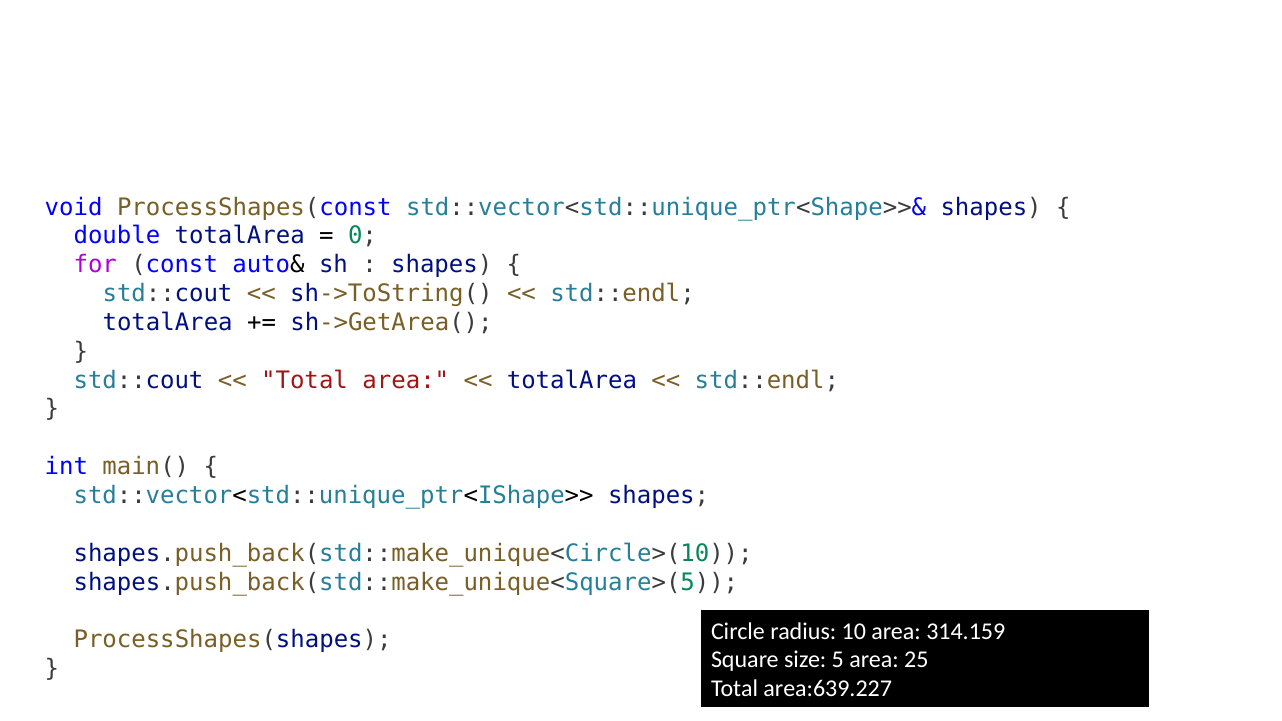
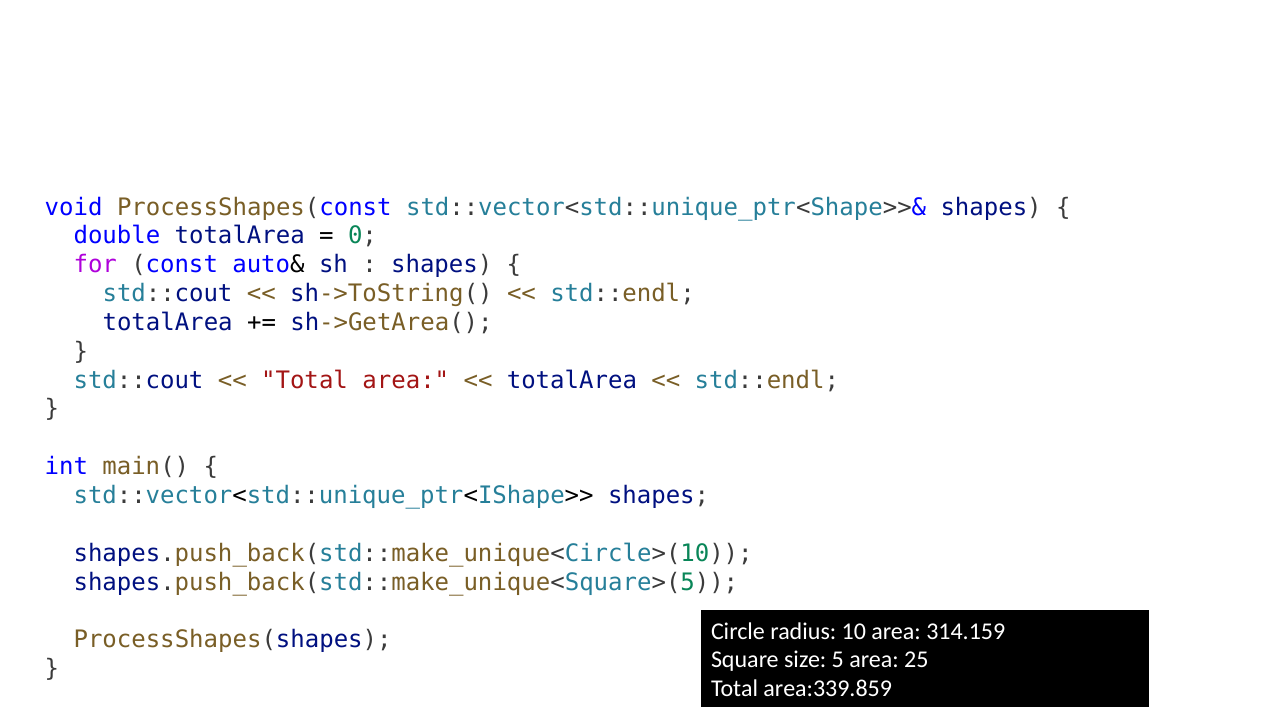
area:639.227: area:639.227 -> area:339.859
